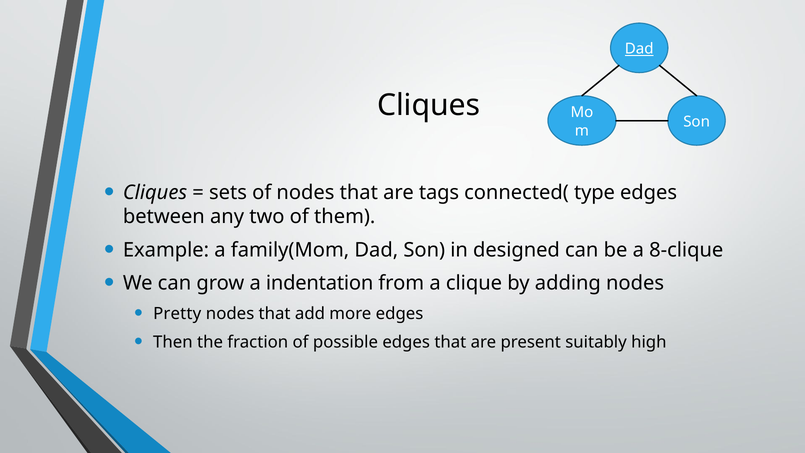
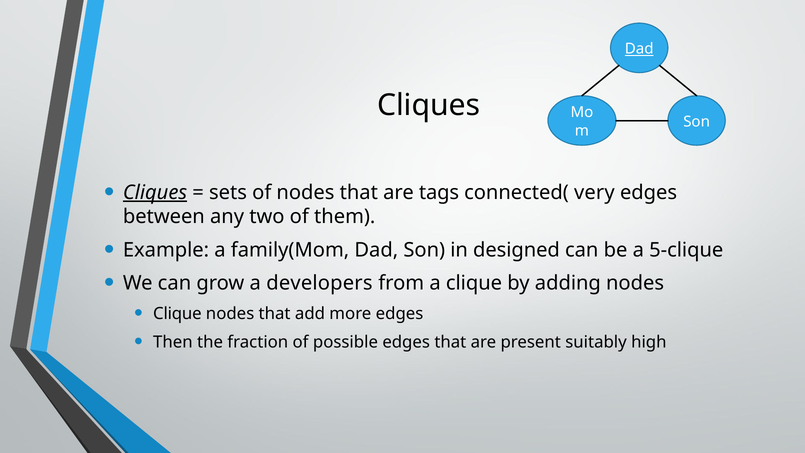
Cliques at (155, 193) underline: none -> present
type: type -> very
8-clique: 8-clique -> 5-clique
indentation: indentation -> developers
Pretty at (177, 313): Pretty -> Clique
